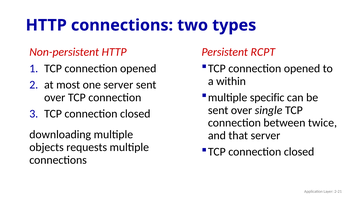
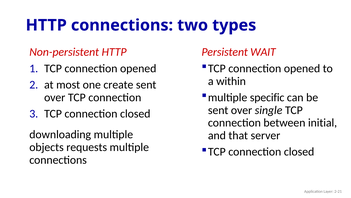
RCPT: RCPT -> WAIT
one server: server -> create
twice: twice -> initial
